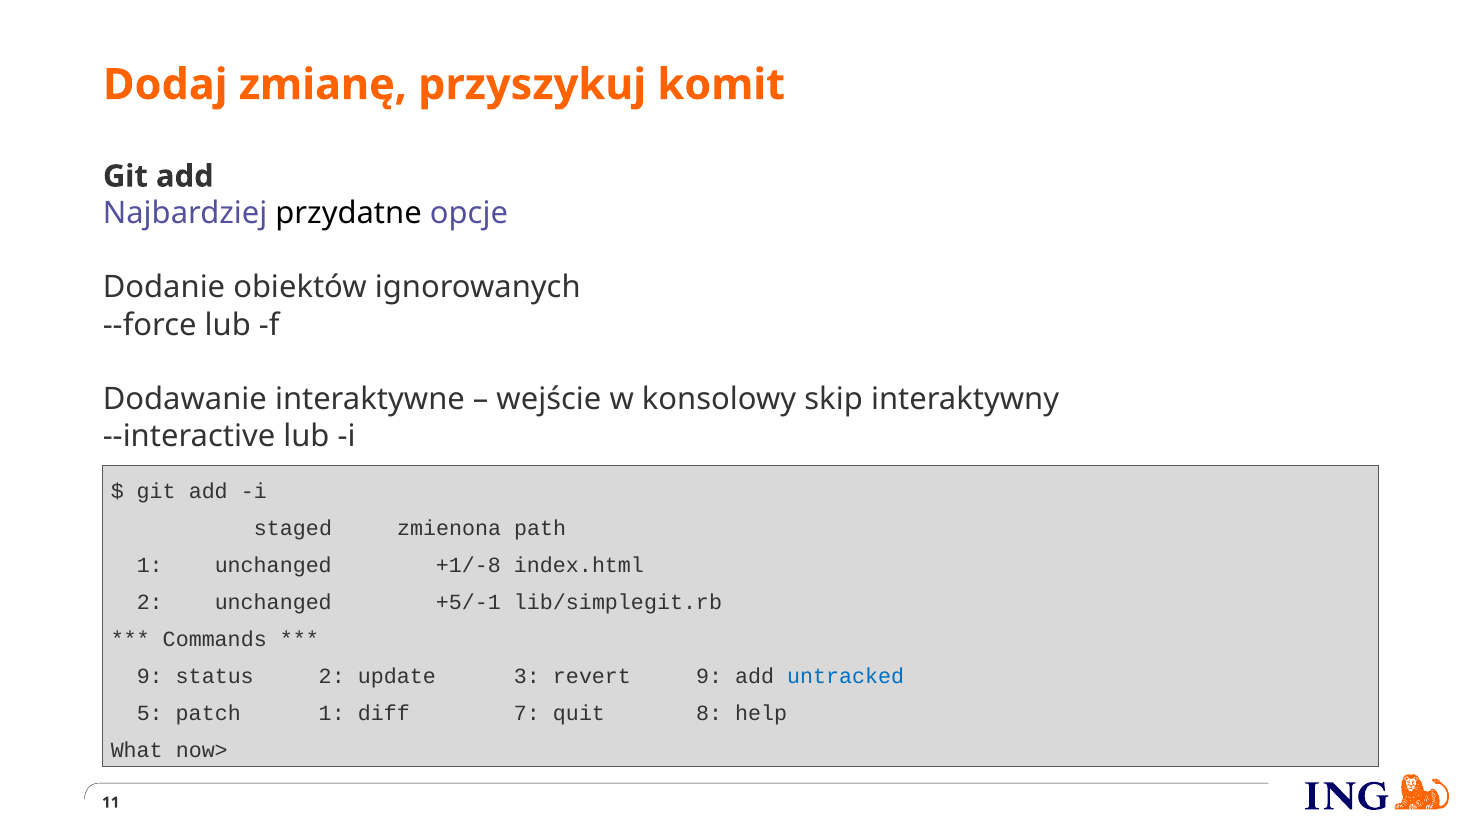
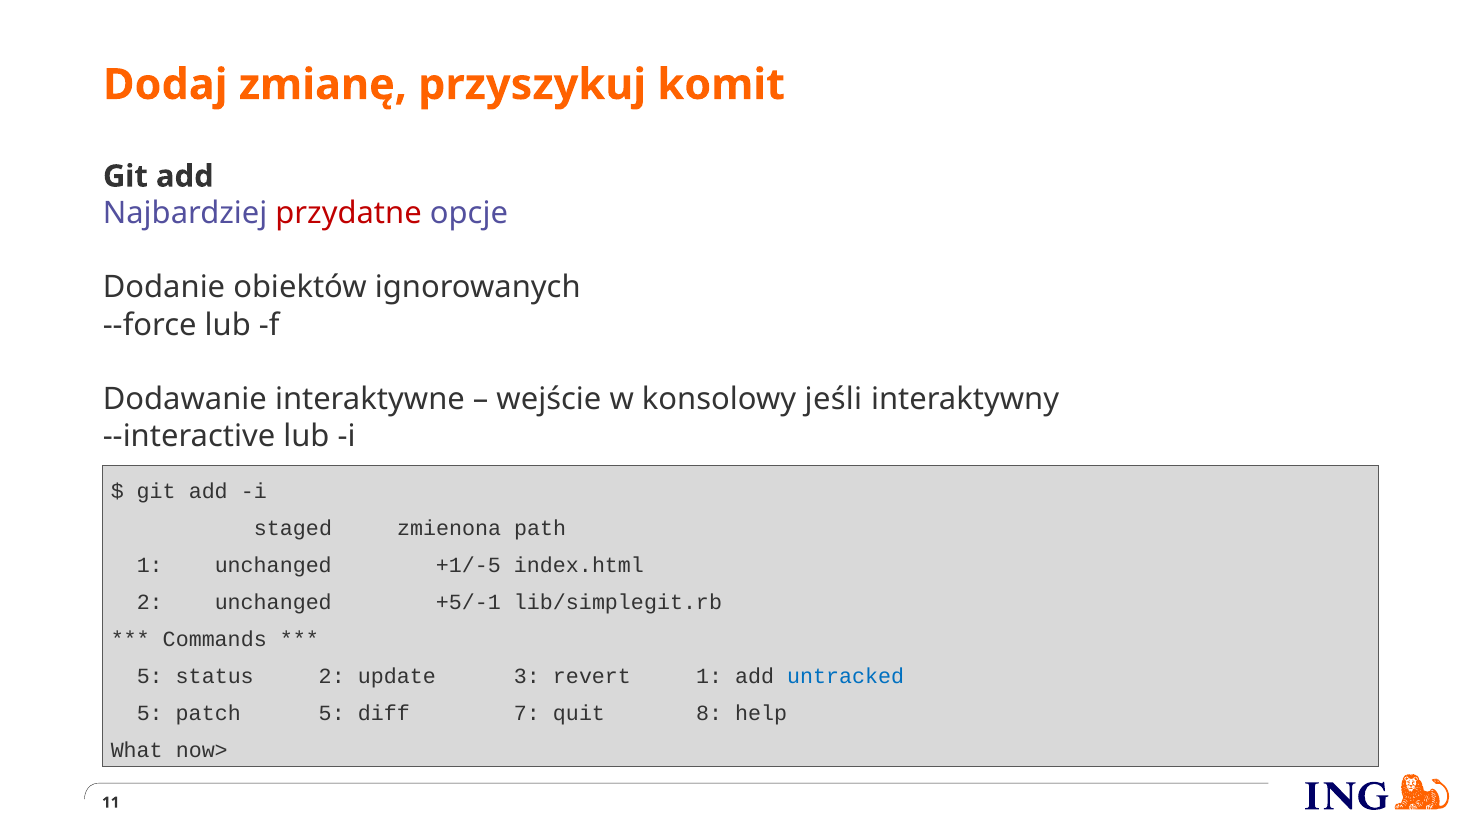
przydatne colour: black -> red
skip: skip -> jeśli
+1/-8: +1/-8 -> +1/-5
9 at (150, 676): 9 -> 5
revert 9: 9 -> 1
patch 1: 1 -> 5
